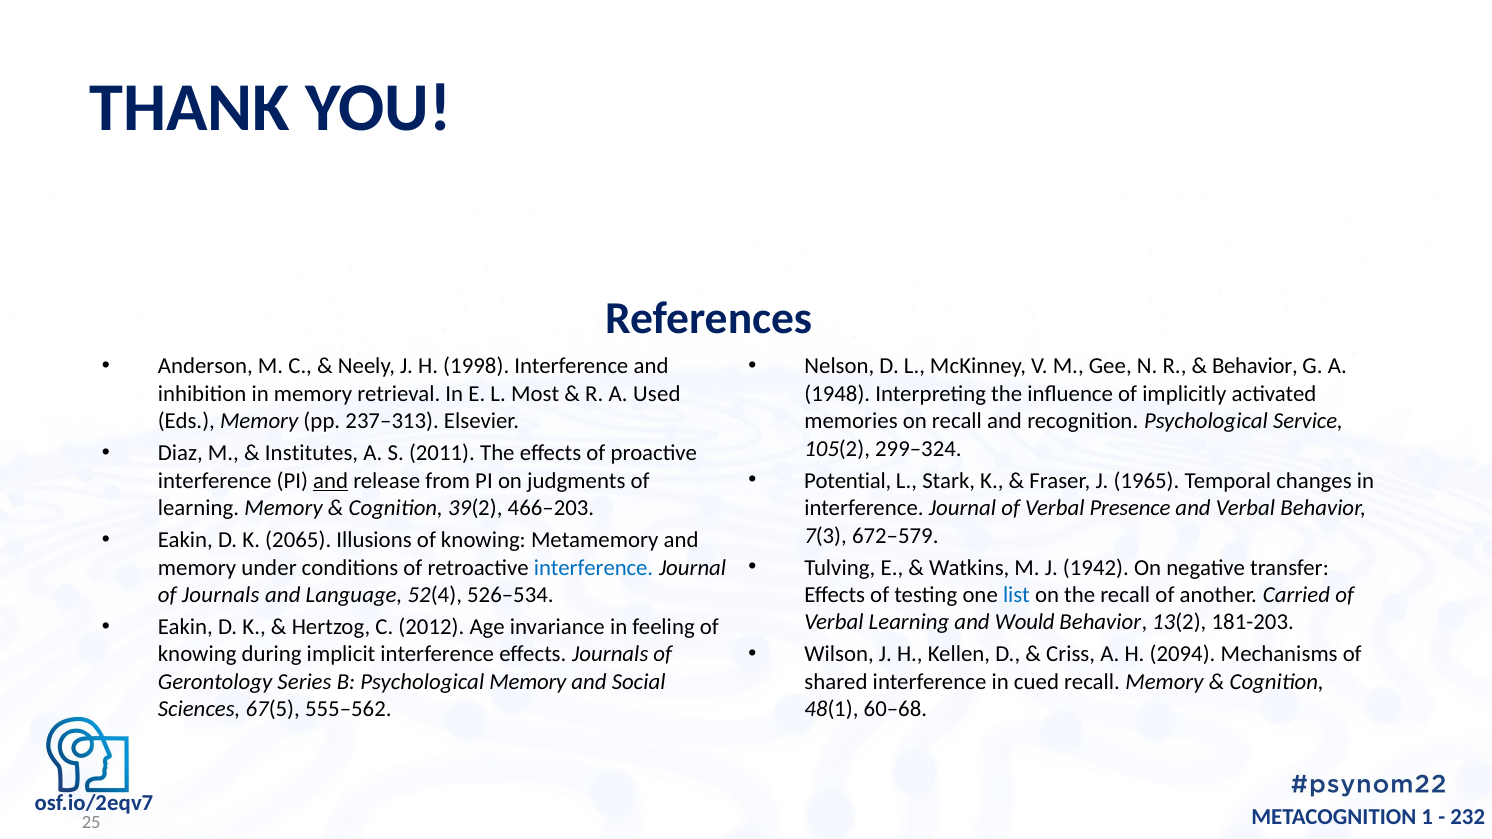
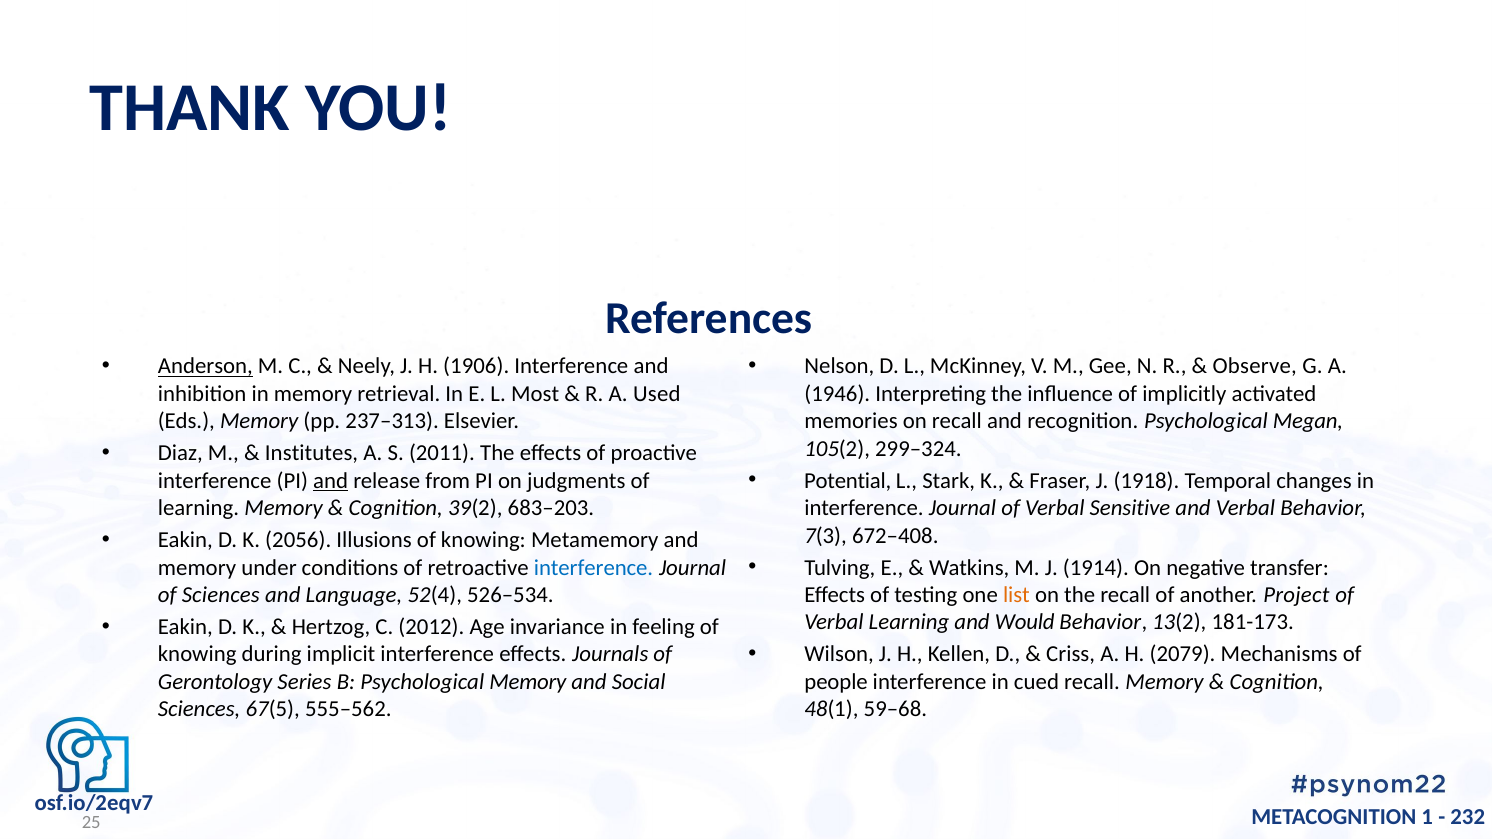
Anderson underline: none -> present
1998: 1998 -> 1906
Behavior at (1255, 367): Behavior -> Observe
1948: 1948 -> 1946
Service: Service -> Megan
1965: 1965 -> 1918
466–203: 466–203 -> 683–203
Presence: Presence -> Sensitive
672–579: 672–579 -> 672–408
2065: 2065 -> 2056
1942: 1942 -> 1914
of Journals: Journals -> Sciences
list colour: blue -> orange
Carried: Carried -> Project
181-203: 181-203 -> 181-173
2094: 2094 -> 2079
shared: shared -> people
60–68: 60–68 -> 59–68
